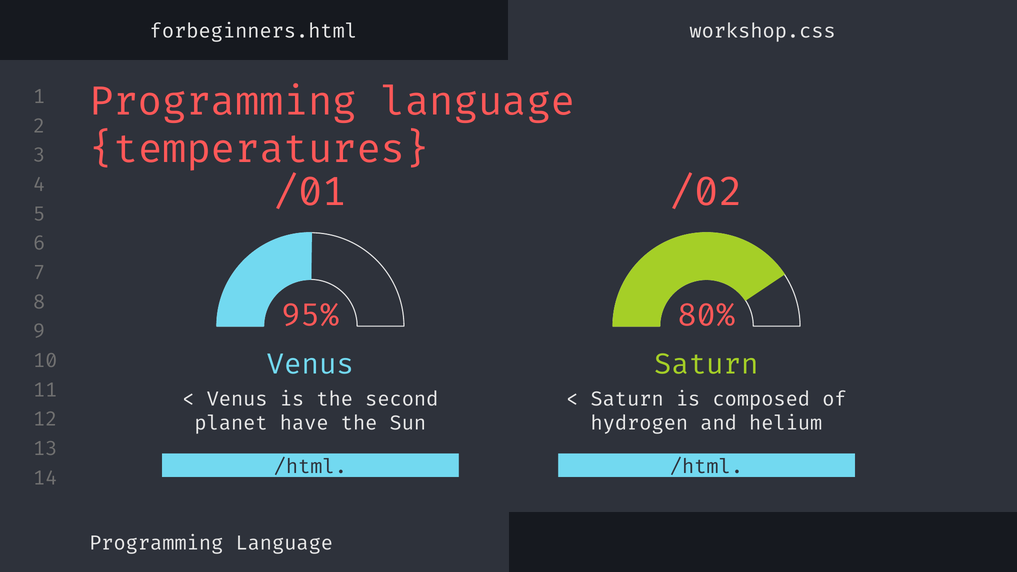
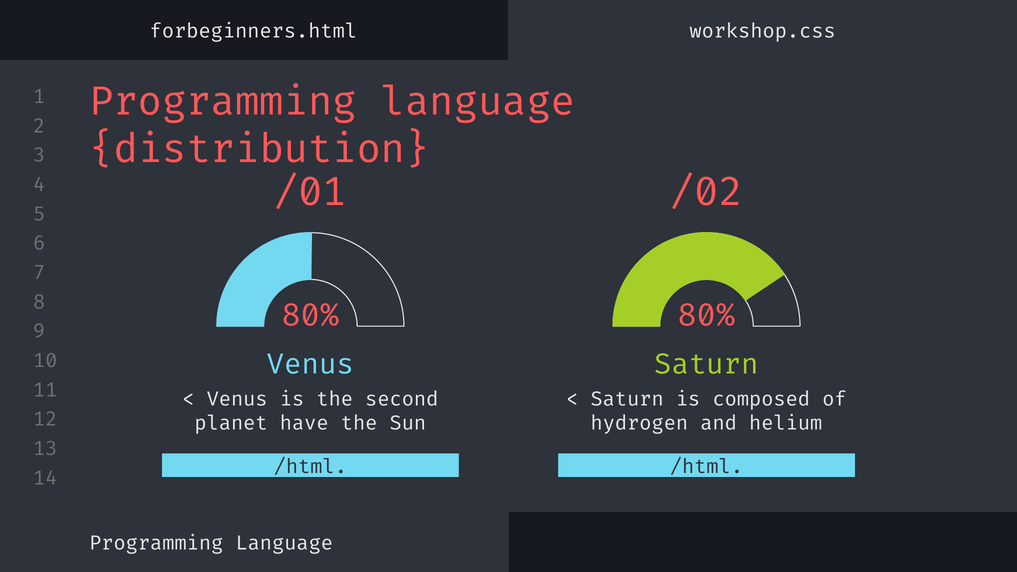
temperatures: temperatures -> distribution
95% at (311, 316): 95% -> 80%
